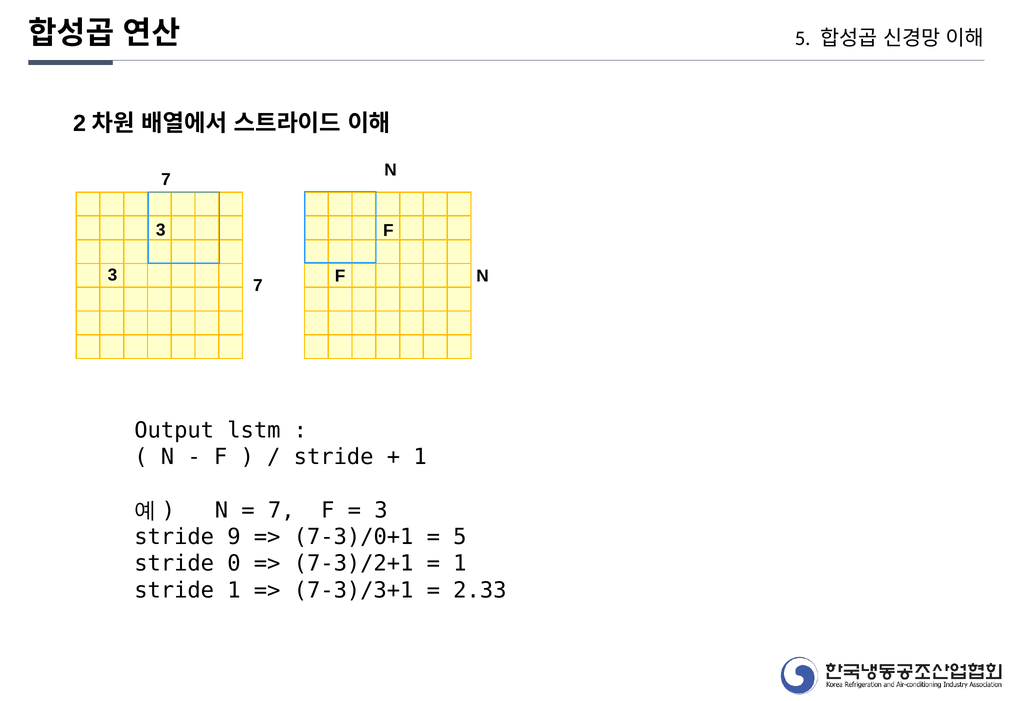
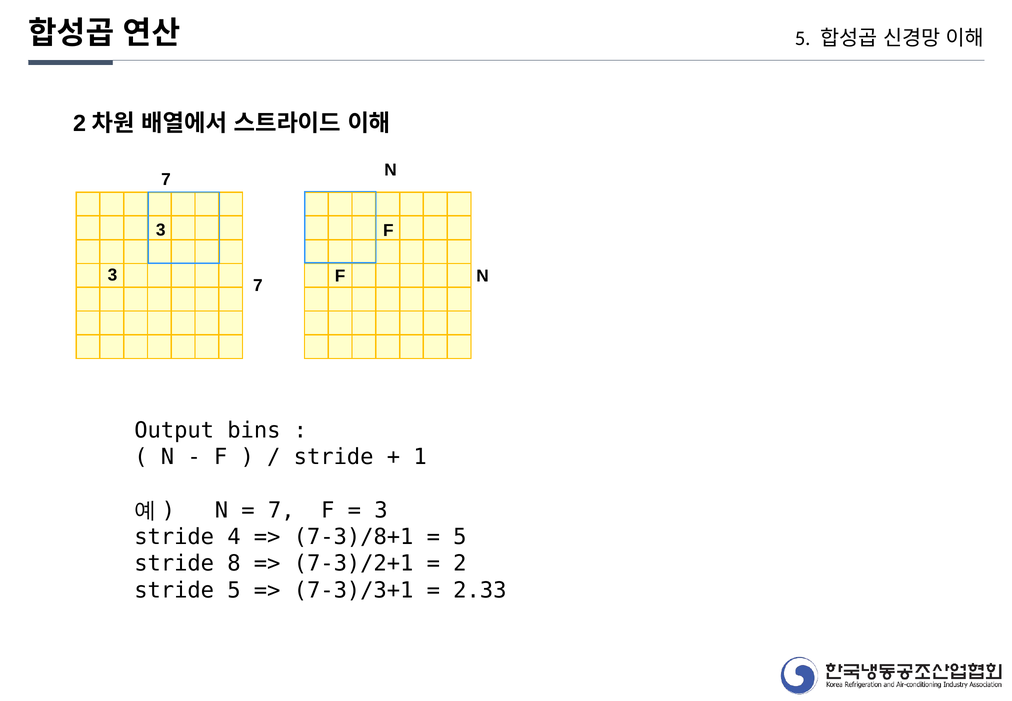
lstm: lstm -> bins
9: 9 -> 4
7-3)/0+1: 7-3)/0+1 -> 7-3)/8+1
0: 0 -> 8
1 at (460, 563): 1 -> 2
stride 1: 1 -> 5
